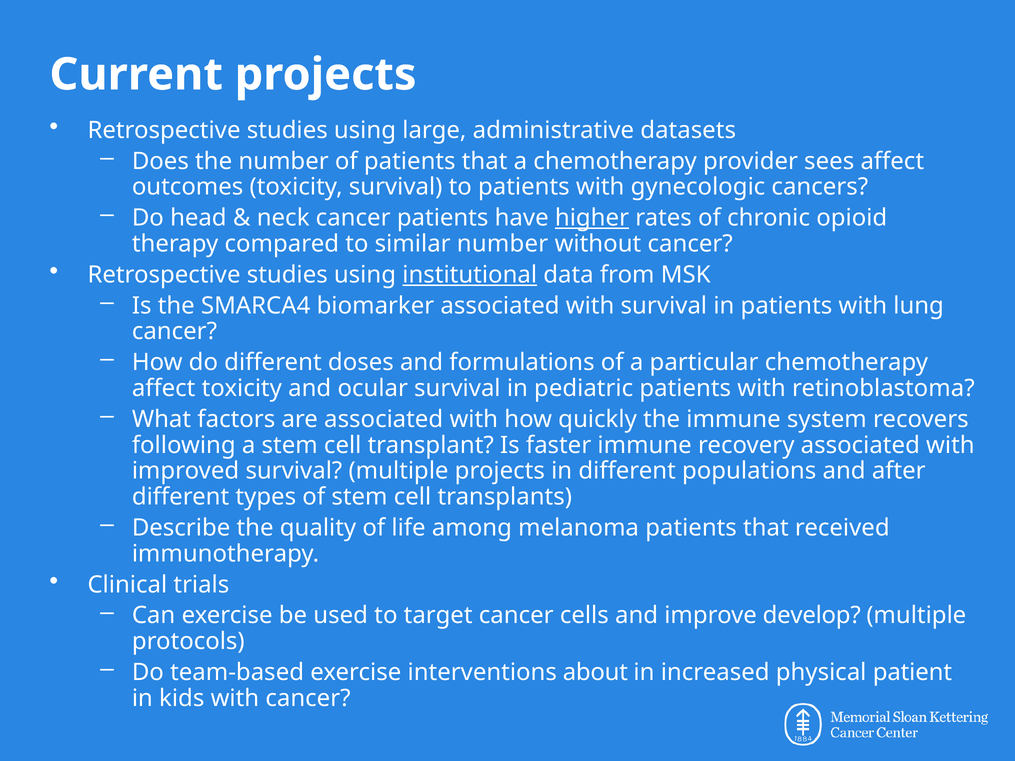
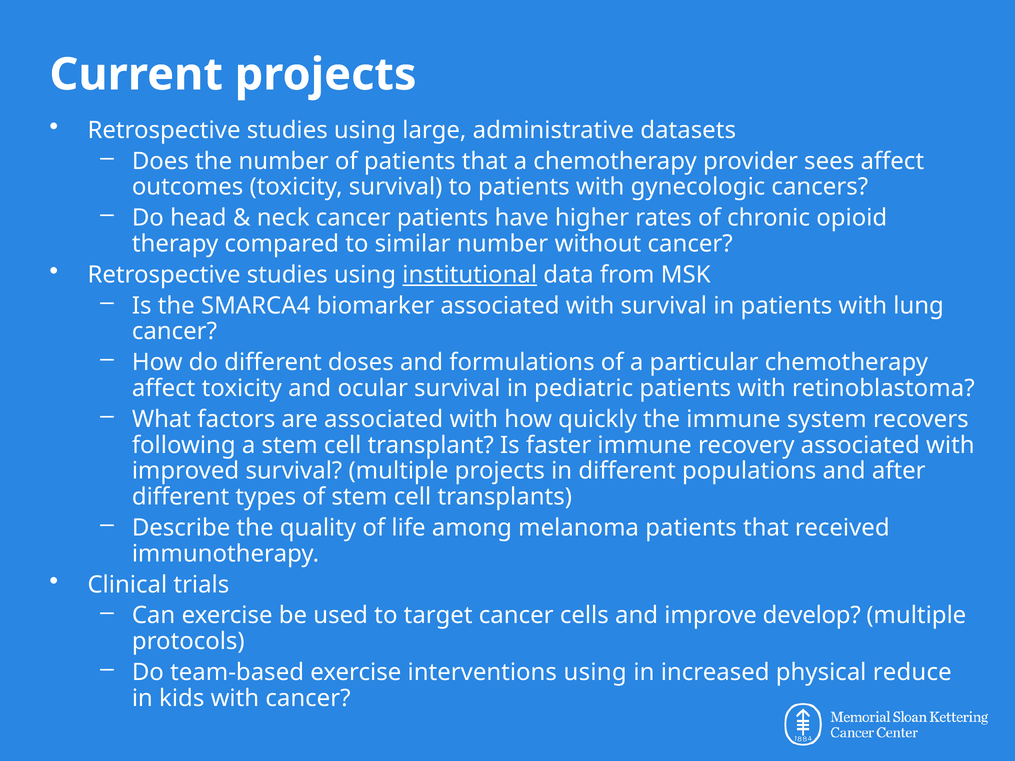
higher underline: present -> none
interventions about: about -> using
patient: patient -> reduce
